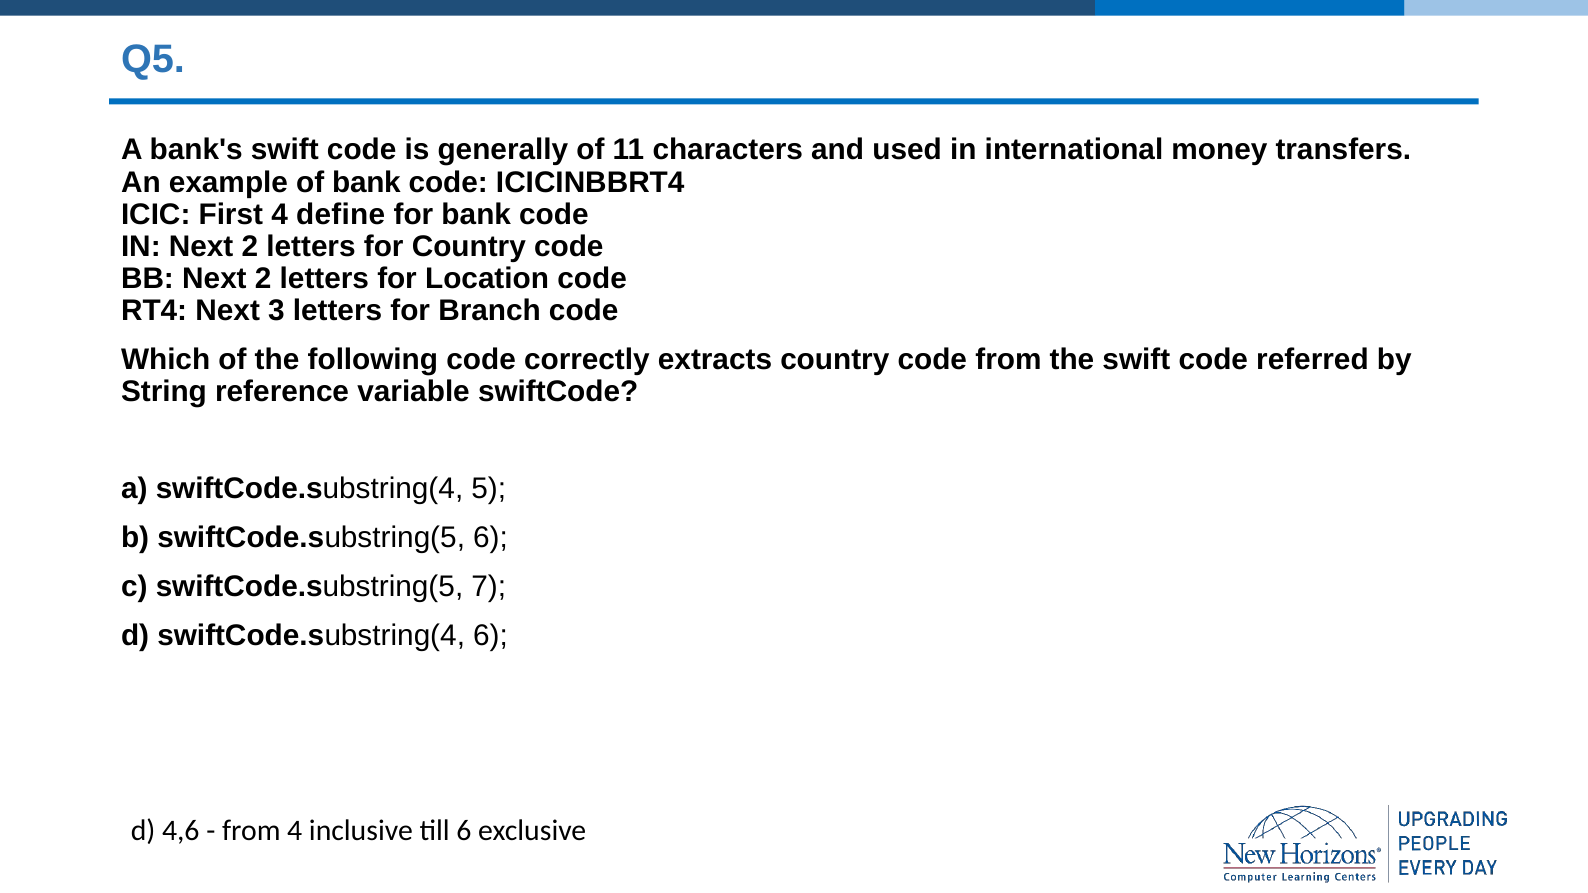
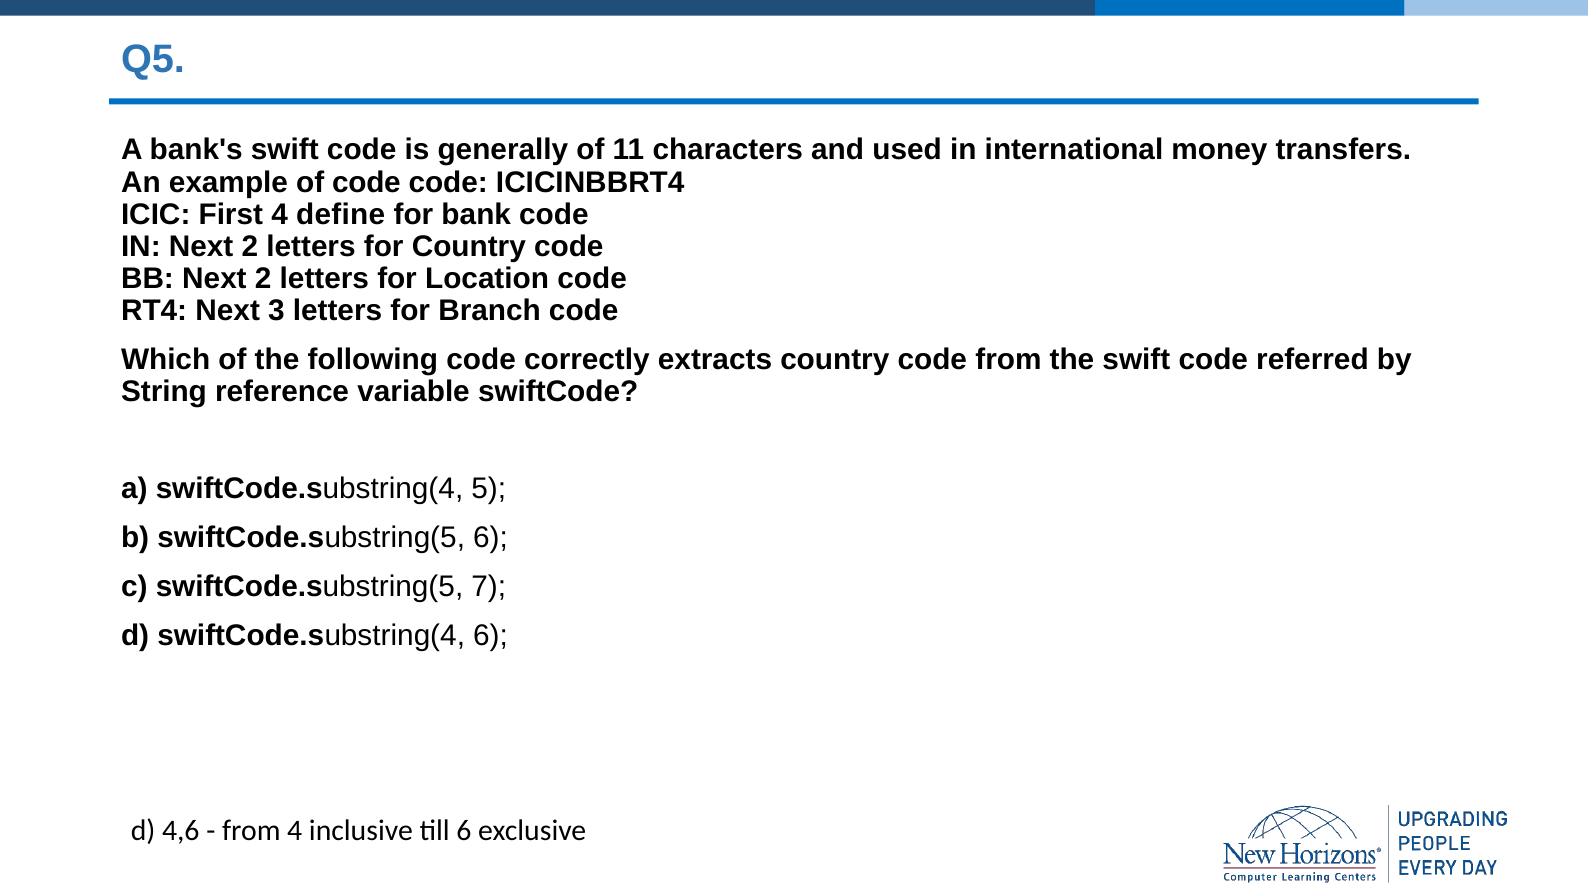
of bank: bank -> code
